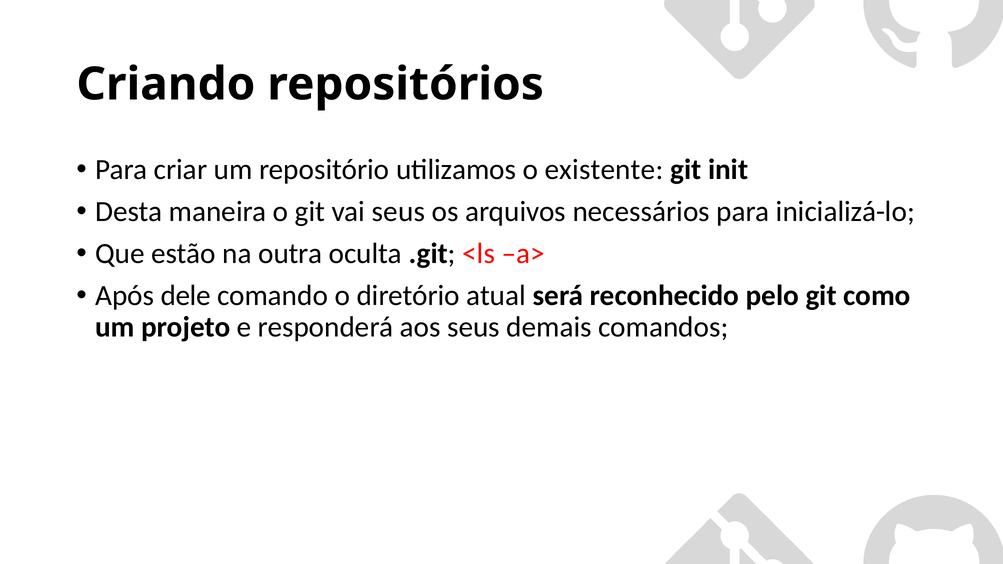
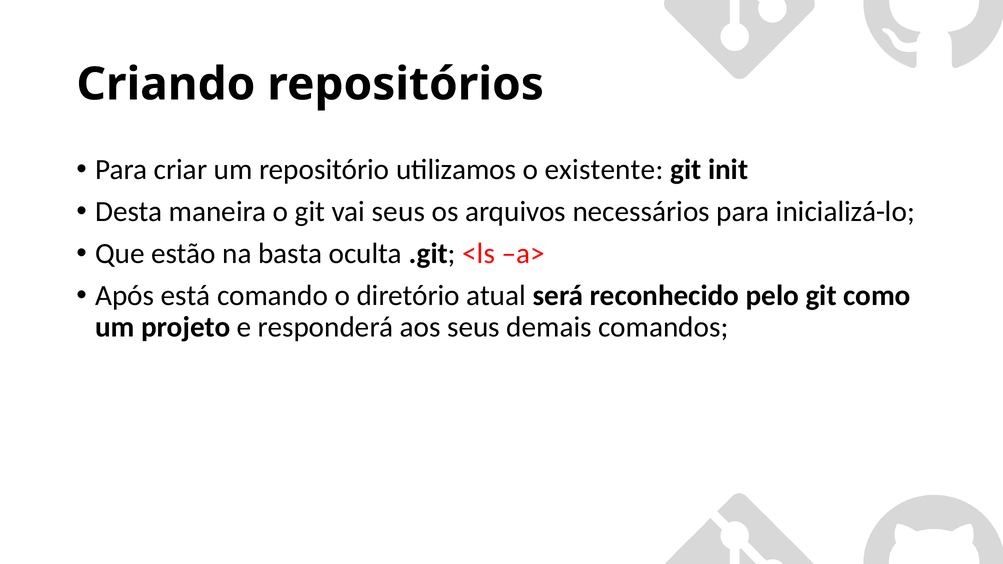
outra: outra -> basta
dele: dele -> está
